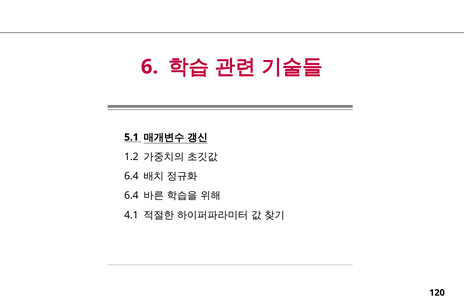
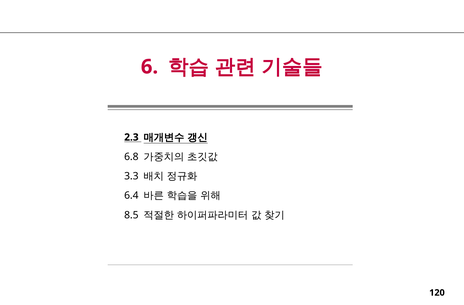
5.1: 5.1 -> 2.3
1.2: 1.2 -> 6.8
6.4 at (131, 176): 6.4 -> 3.3
4.1: 4.1 -> 8.5
